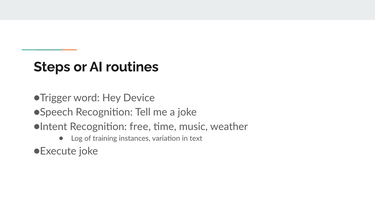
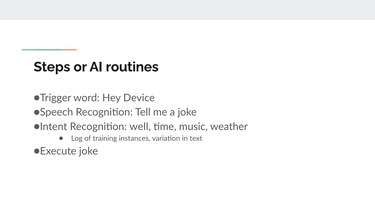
free: free -> well
